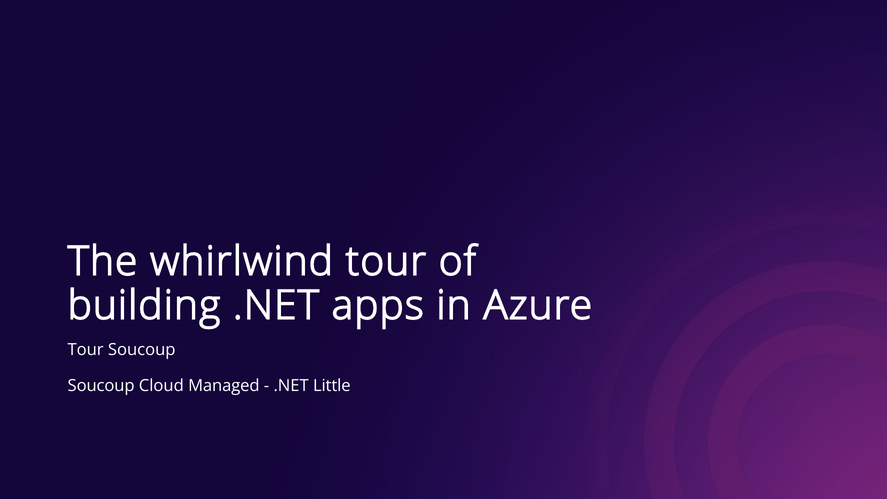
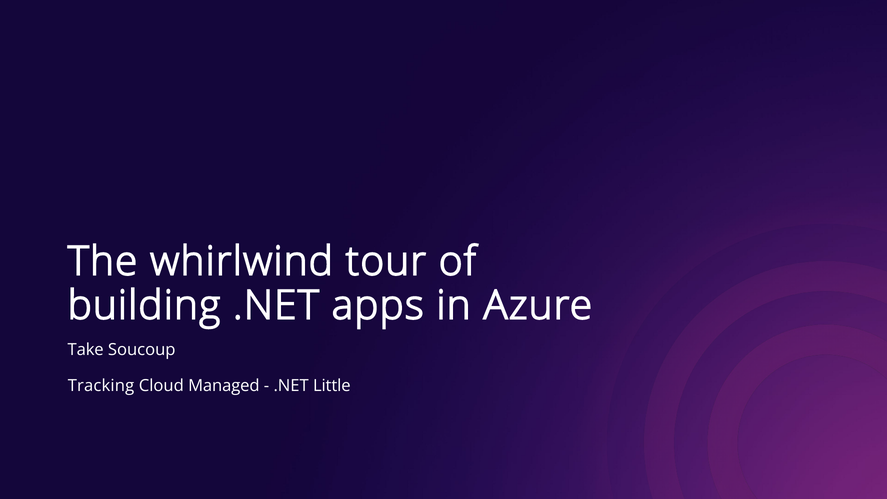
Tour at (86, 350): Tour -> Take
Soucoup at (101, 386): Soucoup -> Tracking
